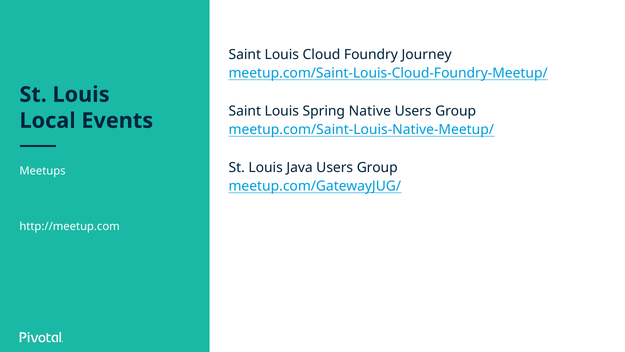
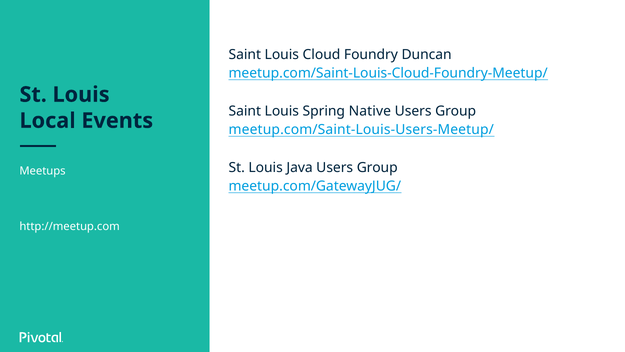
Journey: Journey -> Duncan
meetup.com/Saint-Louis-Native-Meetup/: meetup.com/Saint-Louis-Native-Meetup/ -> meetup.com/Saint-Louis-Users-Meetup/
